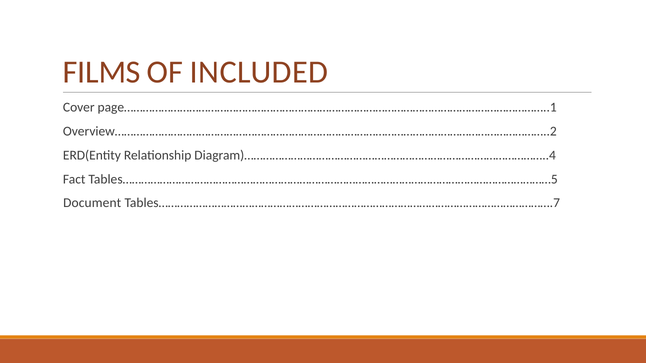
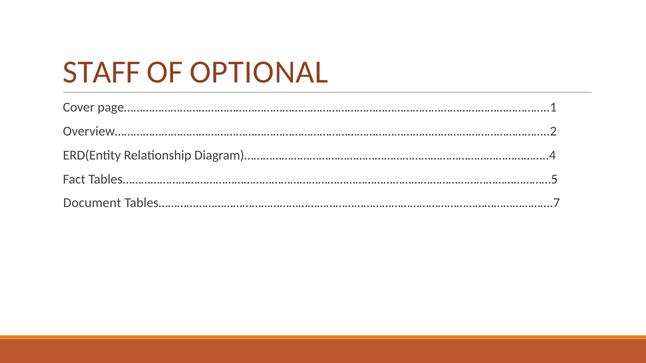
FILMS: FILMS -> STAFF
INCLUDED: INCLUDED -> OPTIONAL
